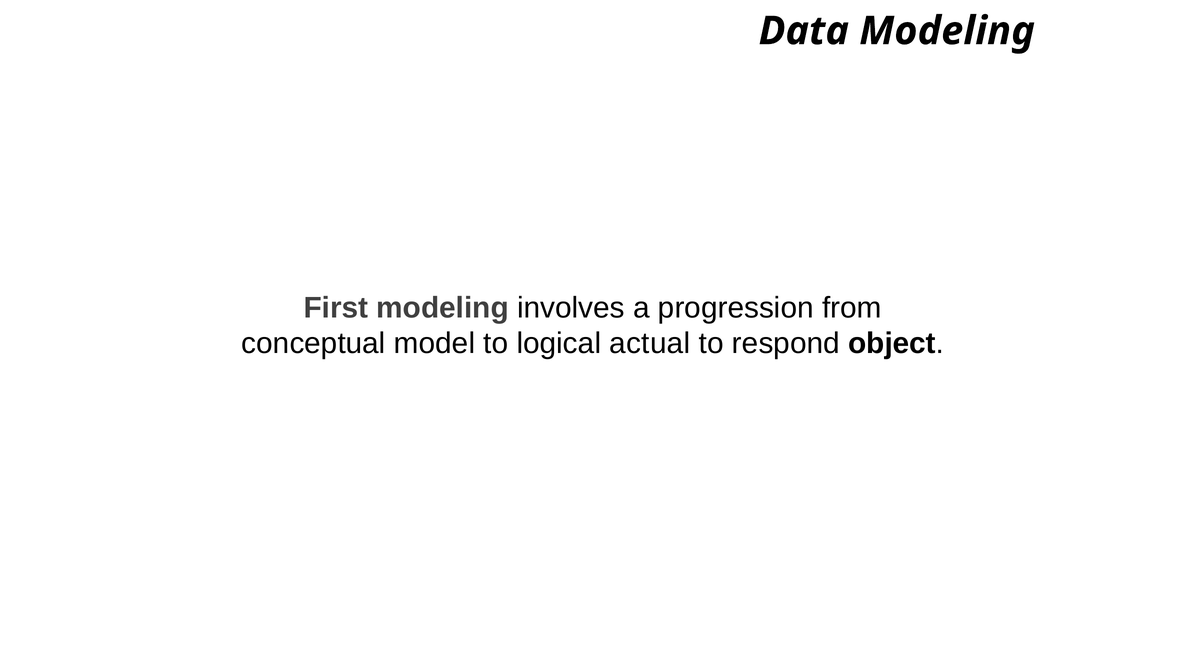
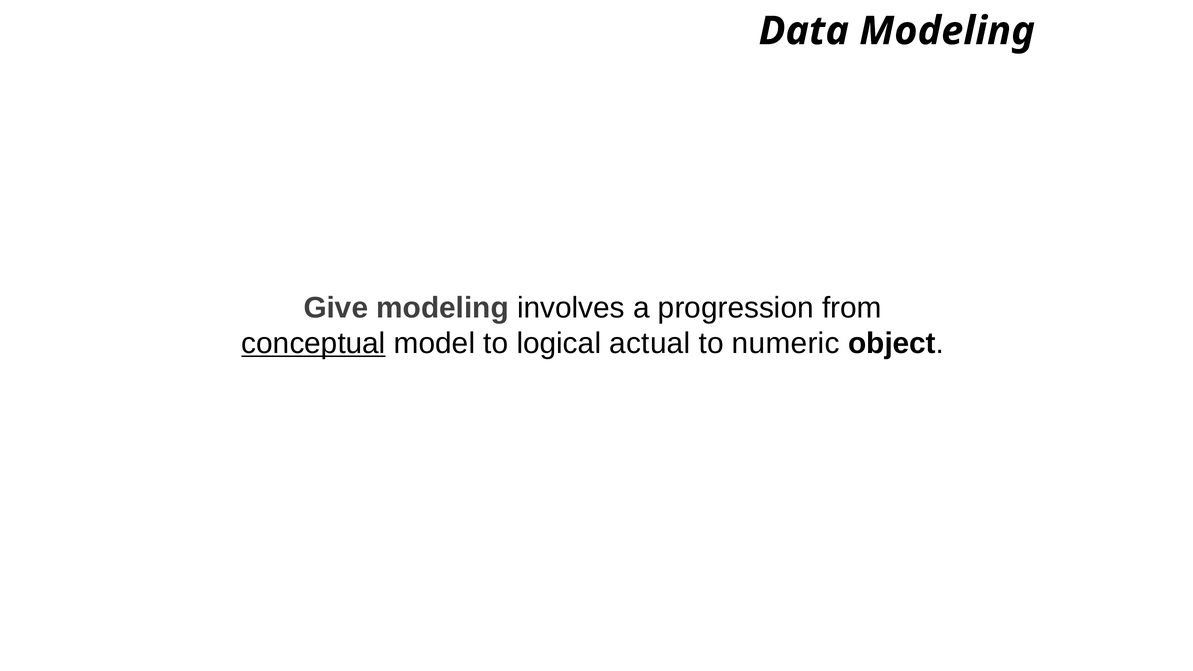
First: First -> Give
conceptual underline: none -> present
respond: respond -> numeric
